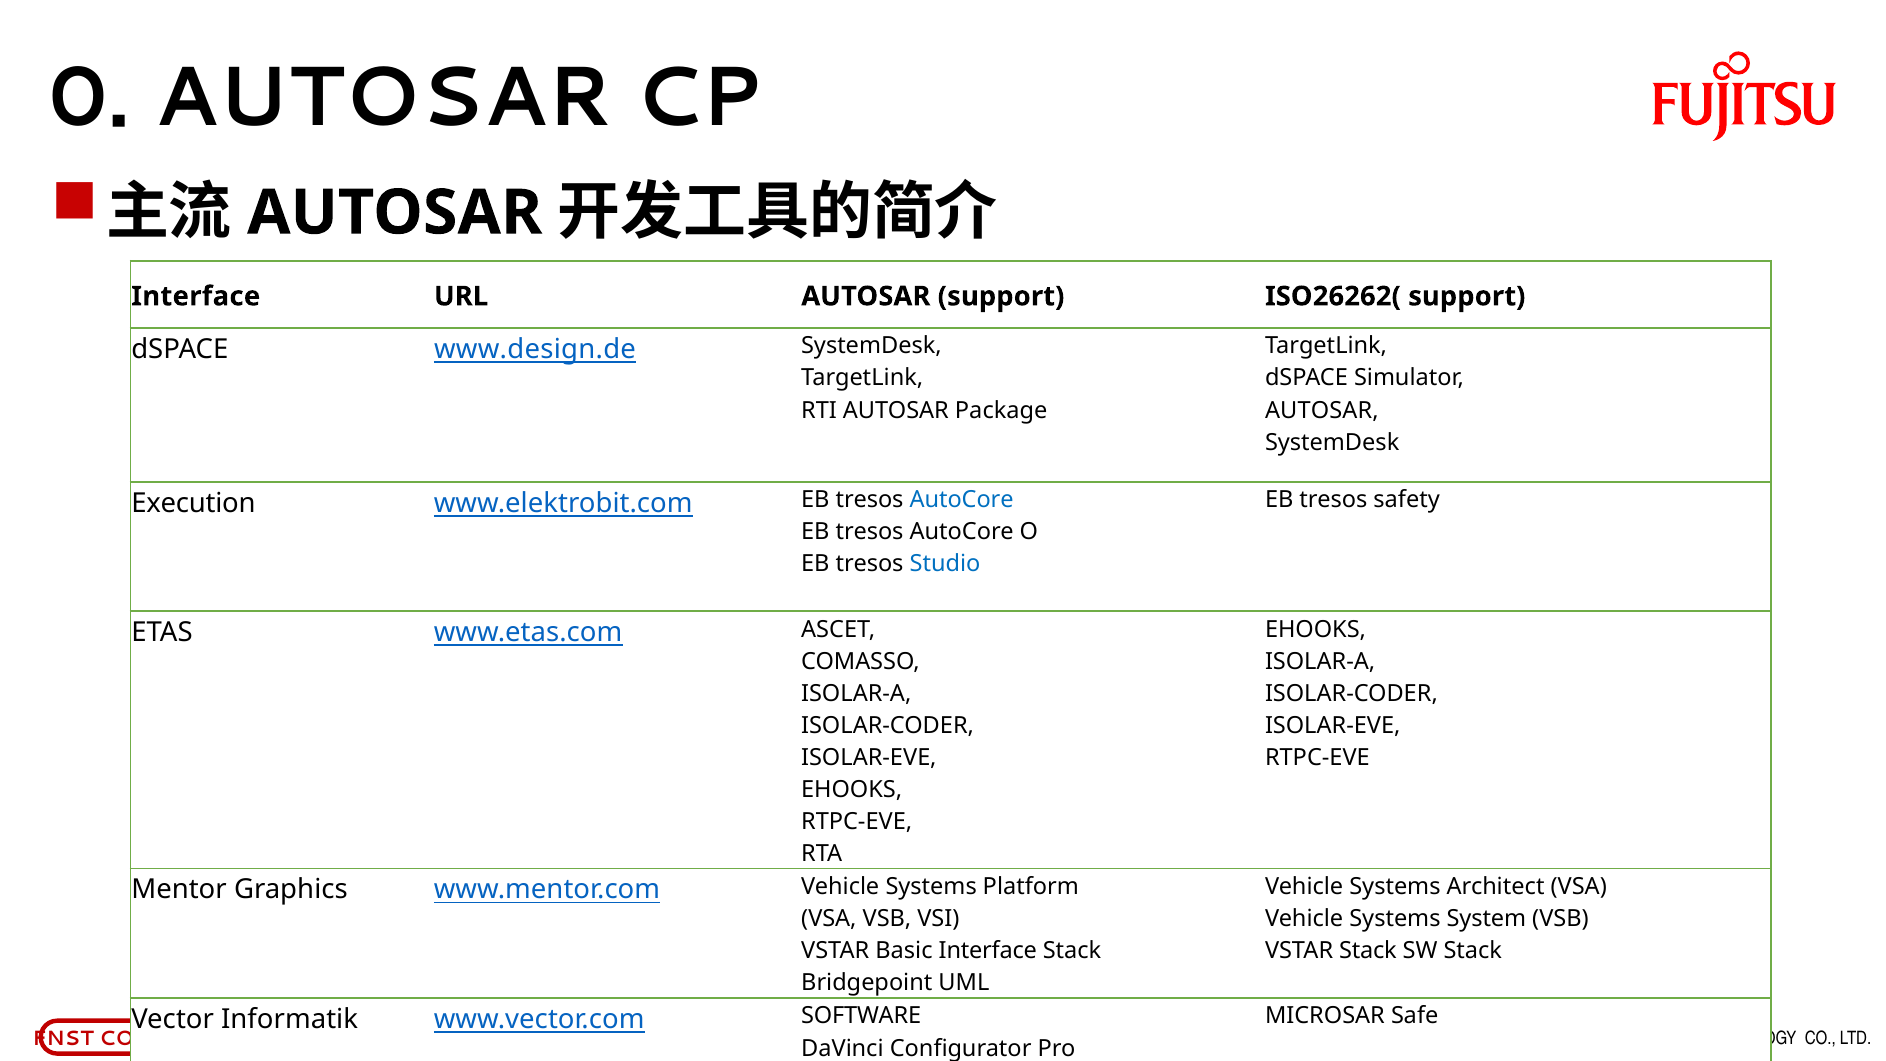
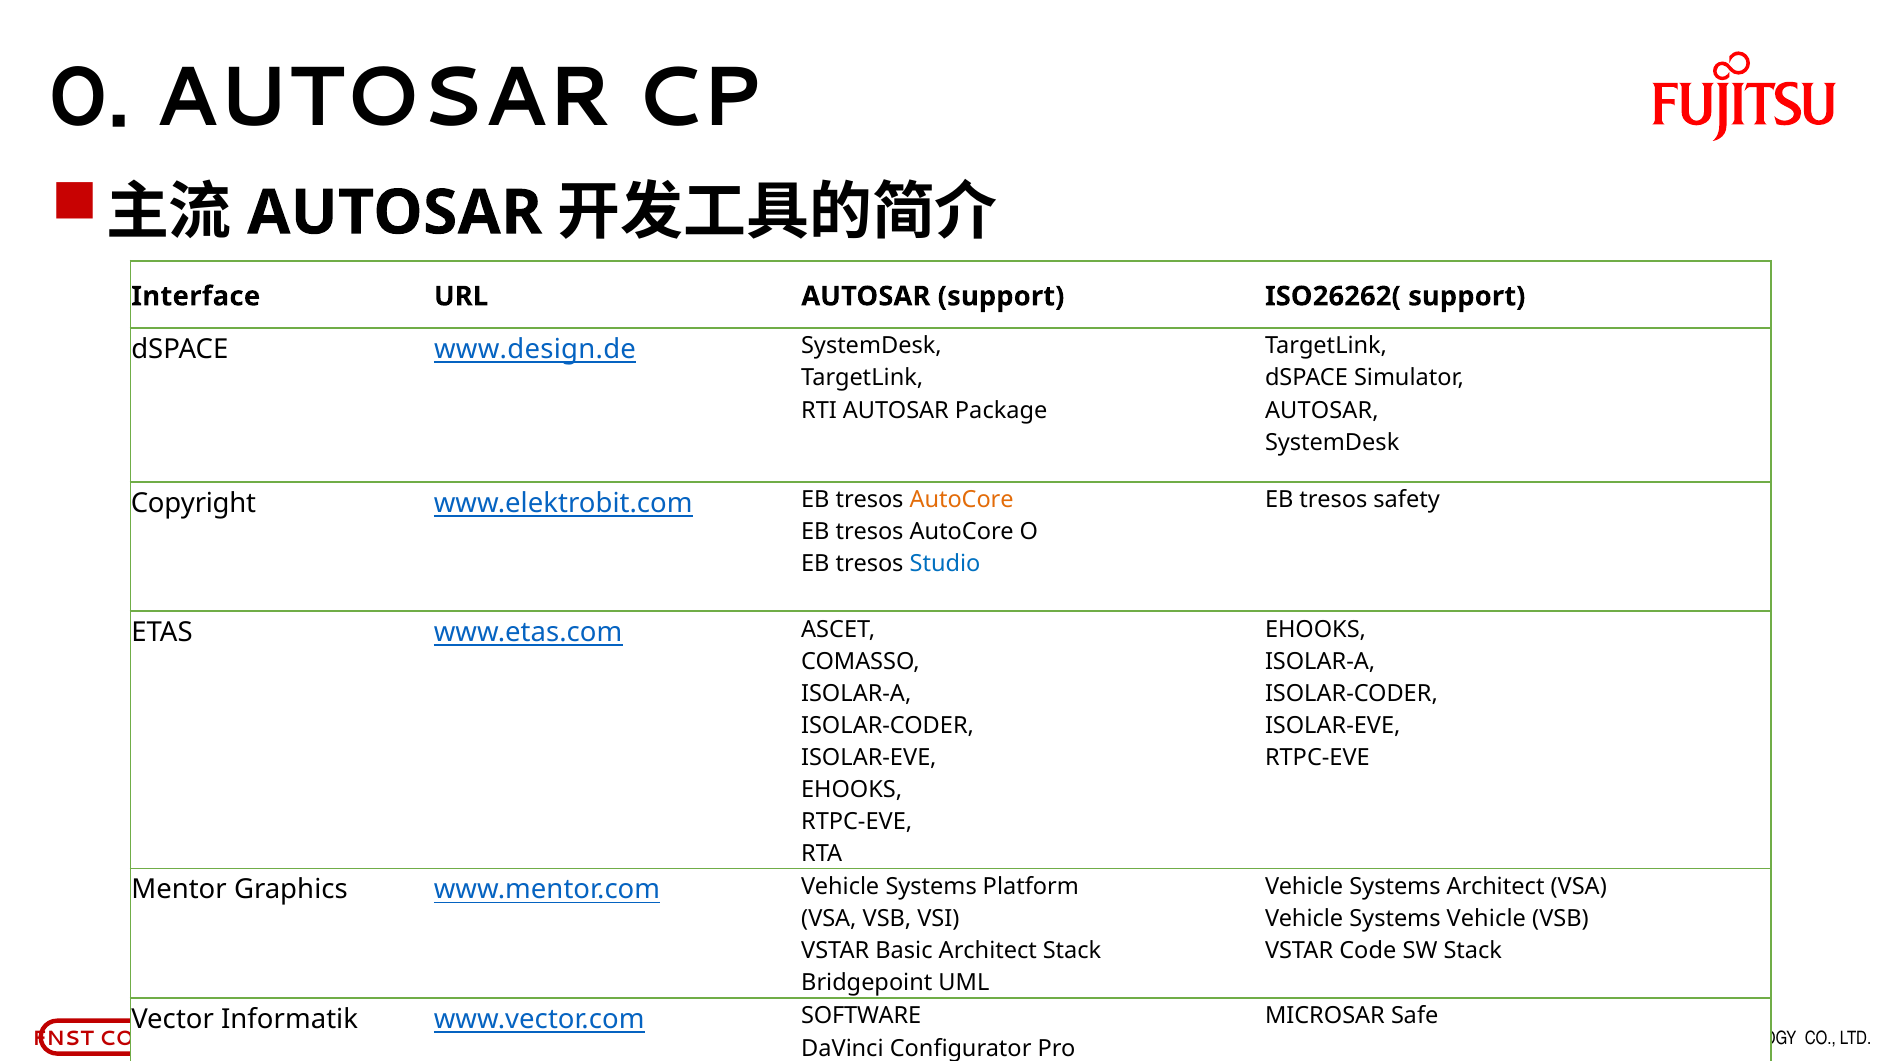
Execution at (193, 503): Execution -> Copyright
AutoCore at (962, 500) colour: blue -> orange
Systems System: System -> Vehicle
Basic Interface: Interface -> Architect
VSTAR Stack: Stack -> Code
